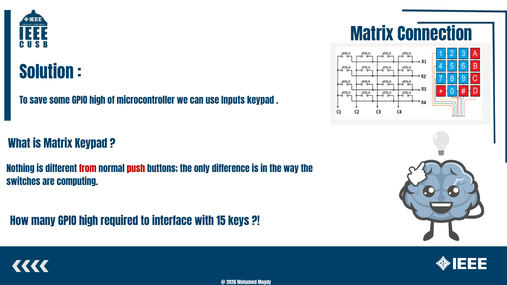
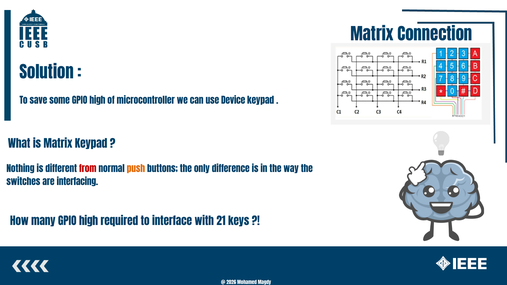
Inputs: Inputs -> Device
push colour: red -> orange
computing: computing -> interfacing
15: 15 -> 21
